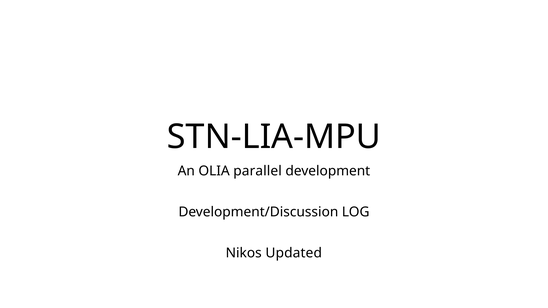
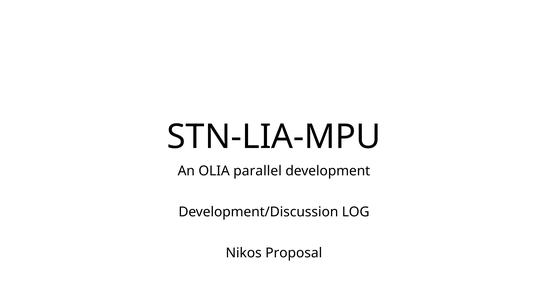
Updated: Updated -> Proposal
